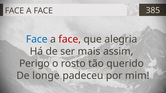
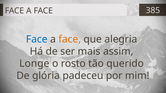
face at (70, 39) colour: red -> orange
Perigo: Perigo -> Longe
longe: longe -> glória
